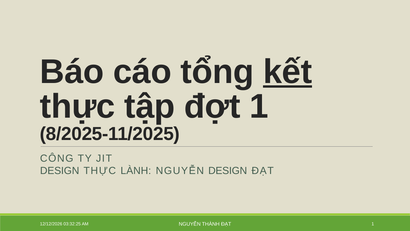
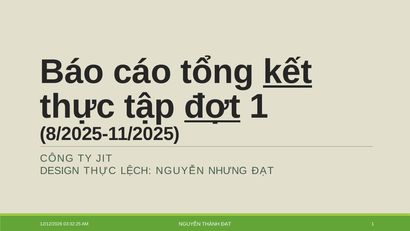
đợt underline: none -> present
LÀNH: LÀNH -> LỆCH
NGUYỄN DESIGN: DESIGN -> NHƯNG
